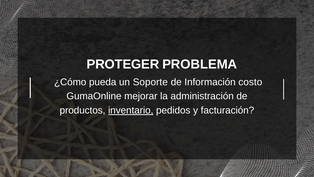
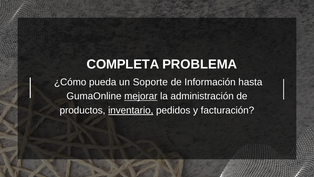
PROTEGER: PROTEGER -> COMPLETA
costo: costo -> hasta
mejorar underline: none -> present
